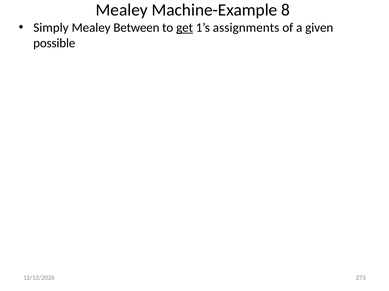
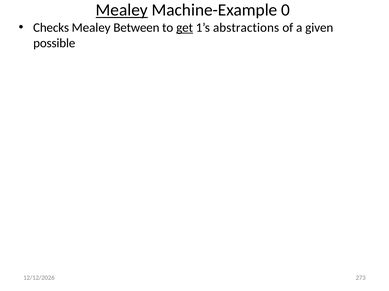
Mealey at (122, 10) underline: none -> present
8: 8 -> 0
Simply: Simply -> Checks
assignments: assignments -> abstractions
